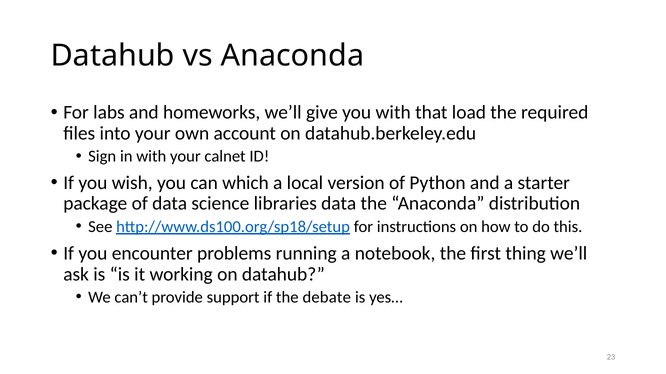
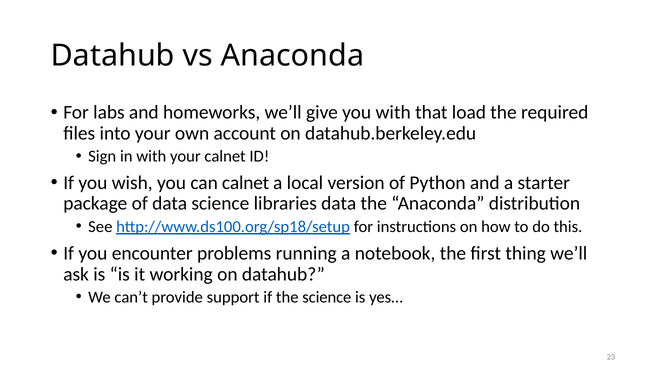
can which: which -> calnet
the debate: debate -> science
